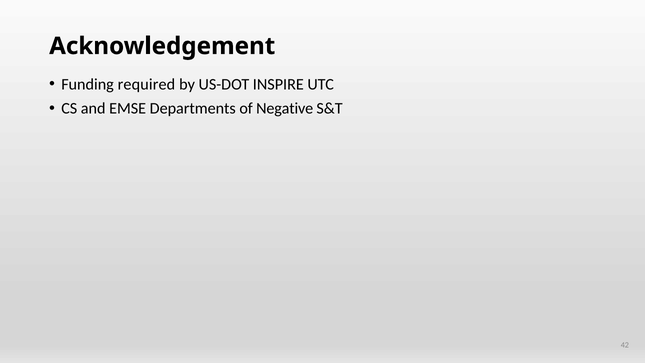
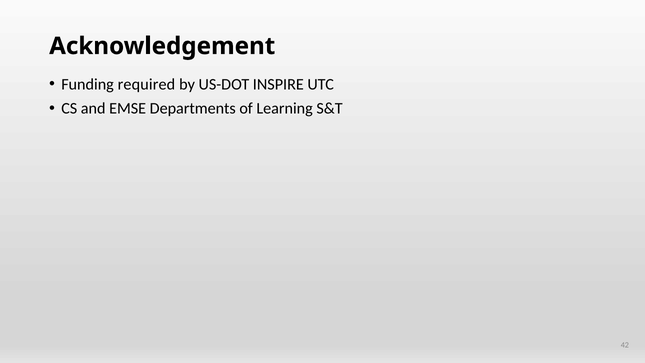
Negative: Negative -> Learning
